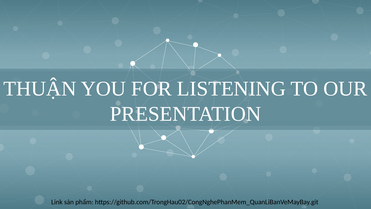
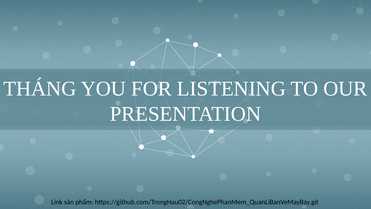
THUẬN: THUẬN -> THÁNG
